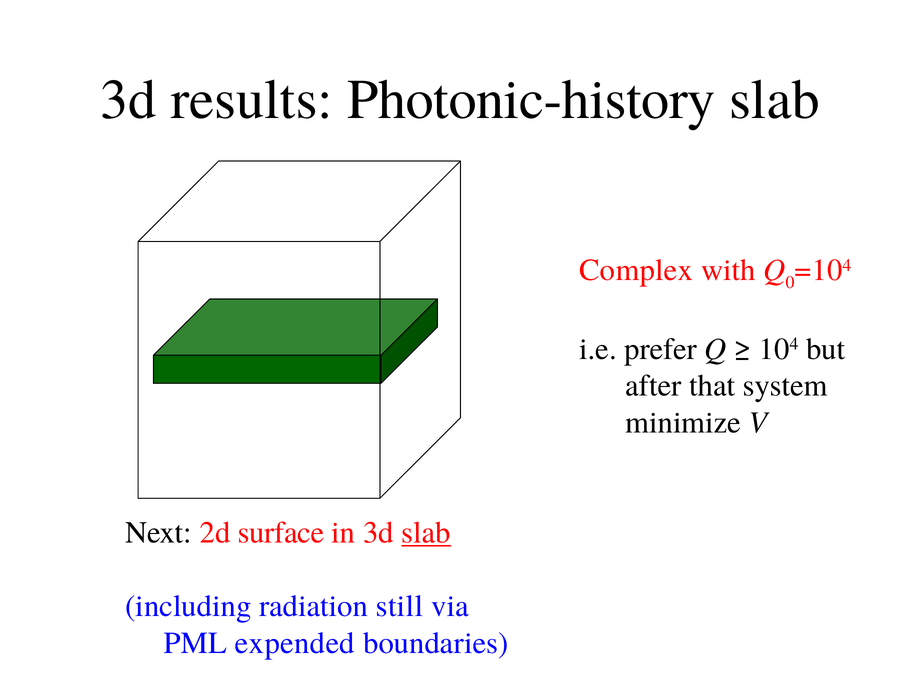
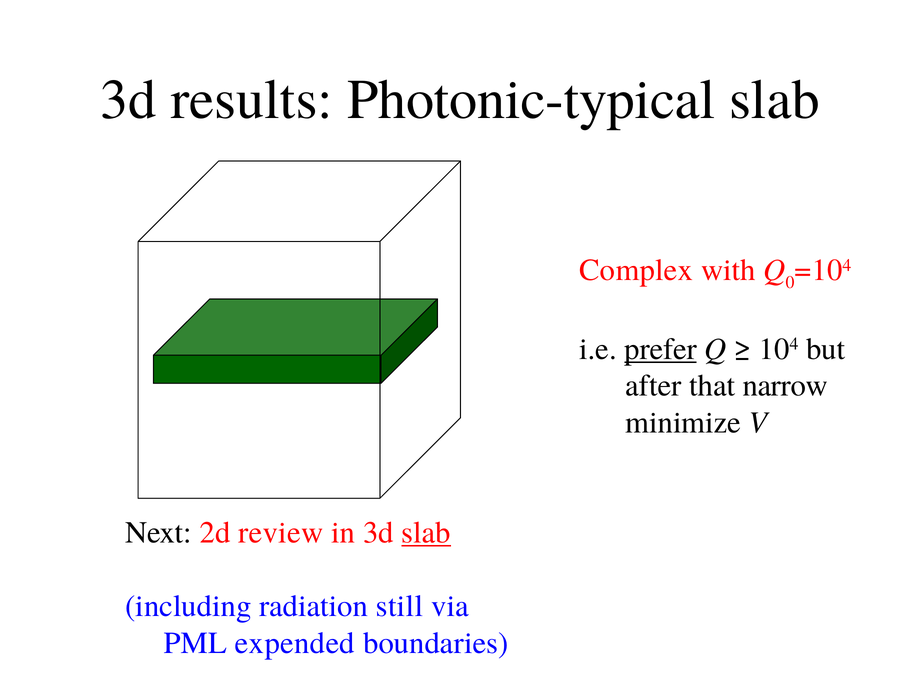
Photonic-history: Photonic-history -> Photonic-typical
prefer underline: none -> present
system: system -> narrow
surface: surface -> review
